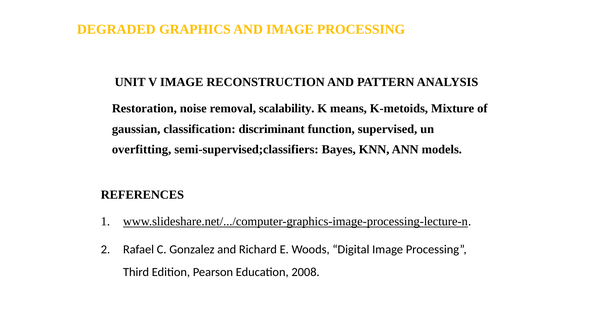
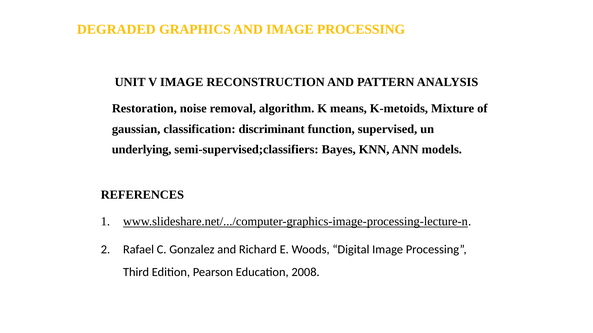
scalability: scalability -> algorithm
overfitting: overfitting -> underlying
